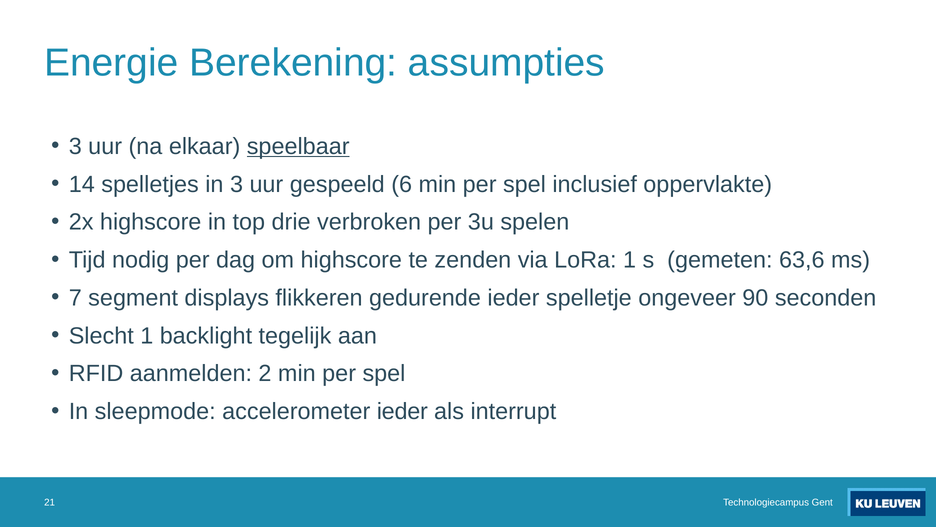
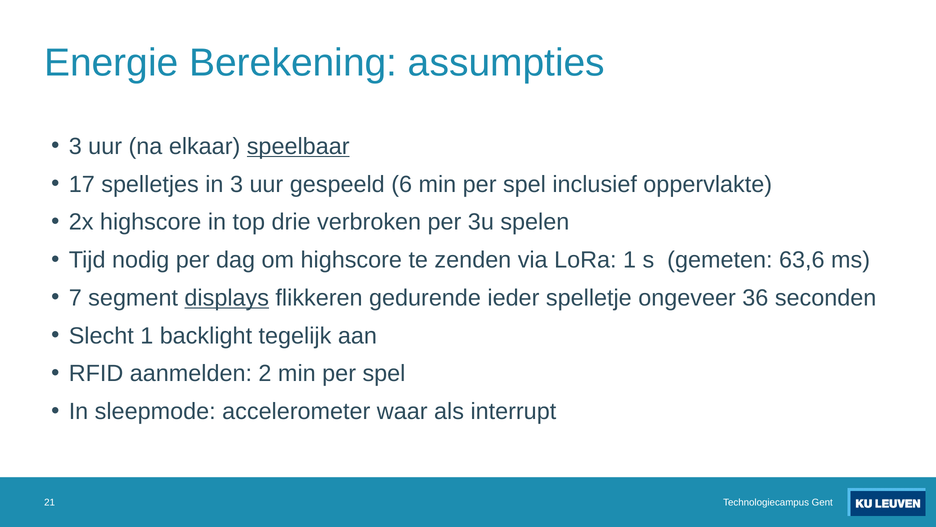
14: 14 -> 17
displays underline: none -> present
90: 90 -> 36
accelerometer ieder: ieder -> waar
